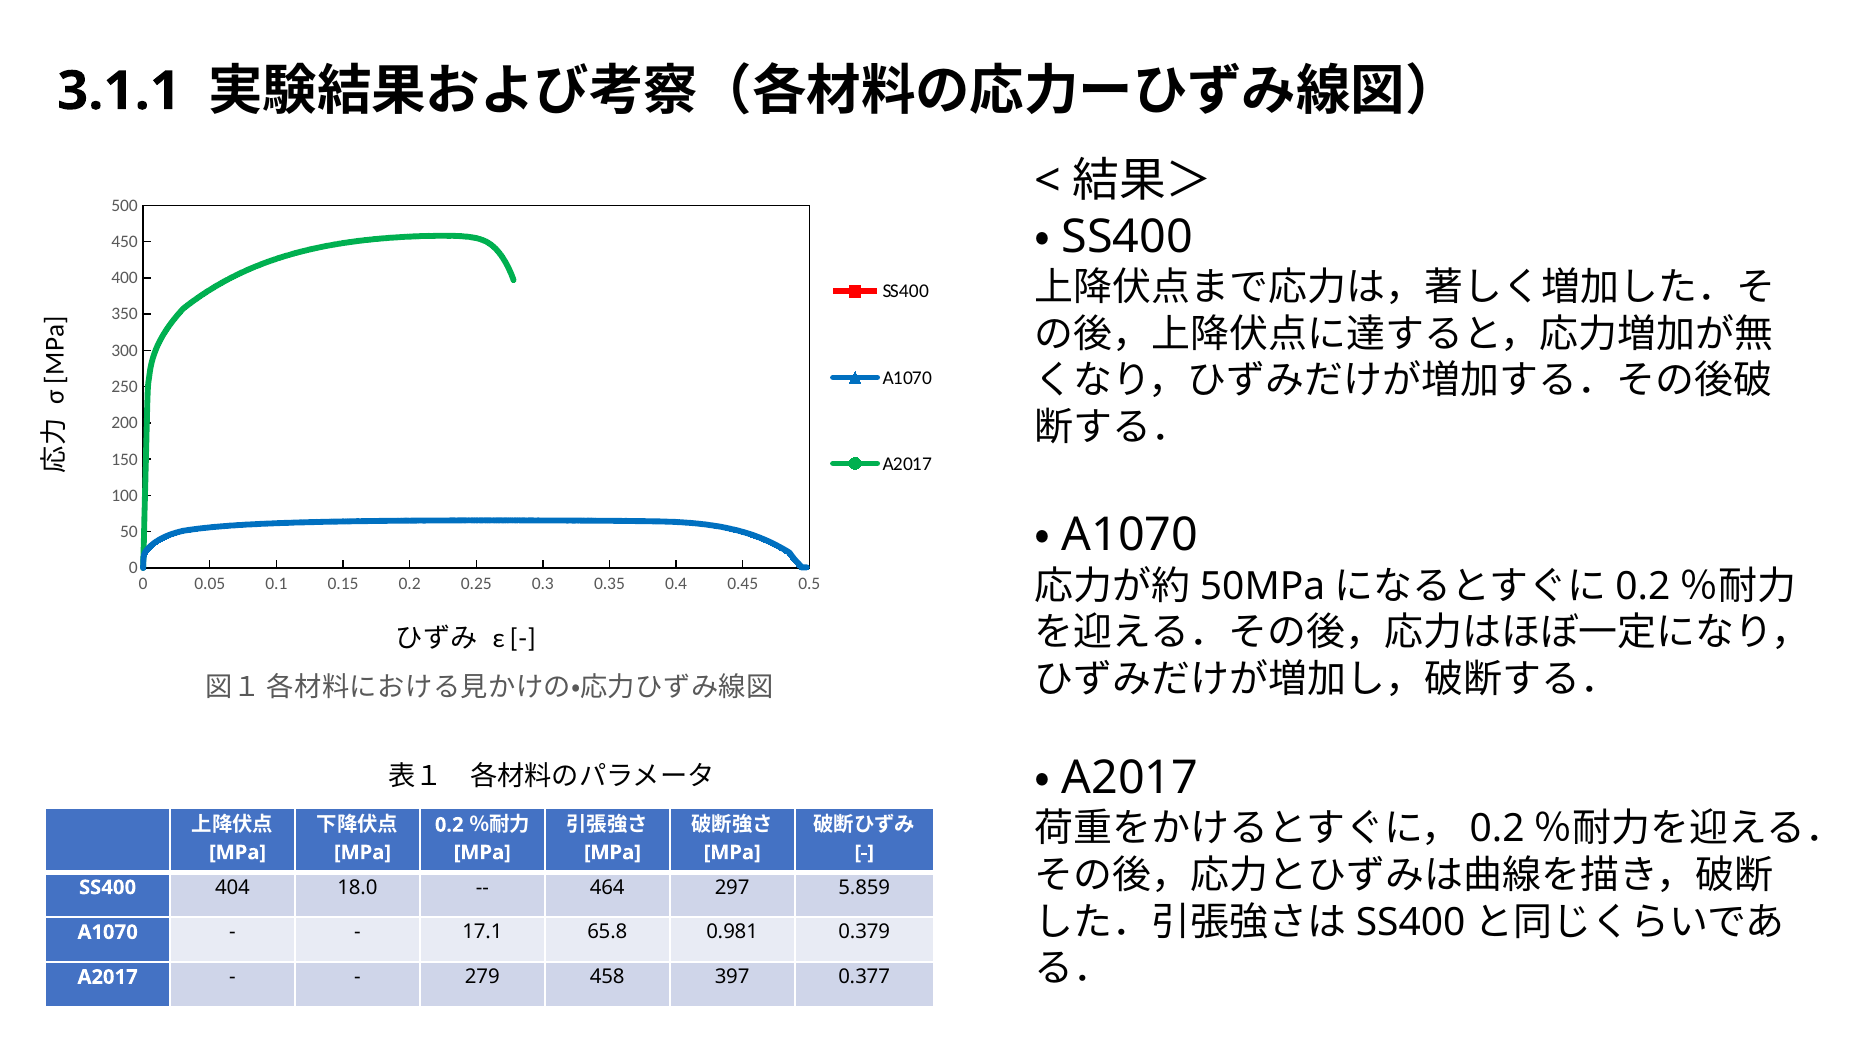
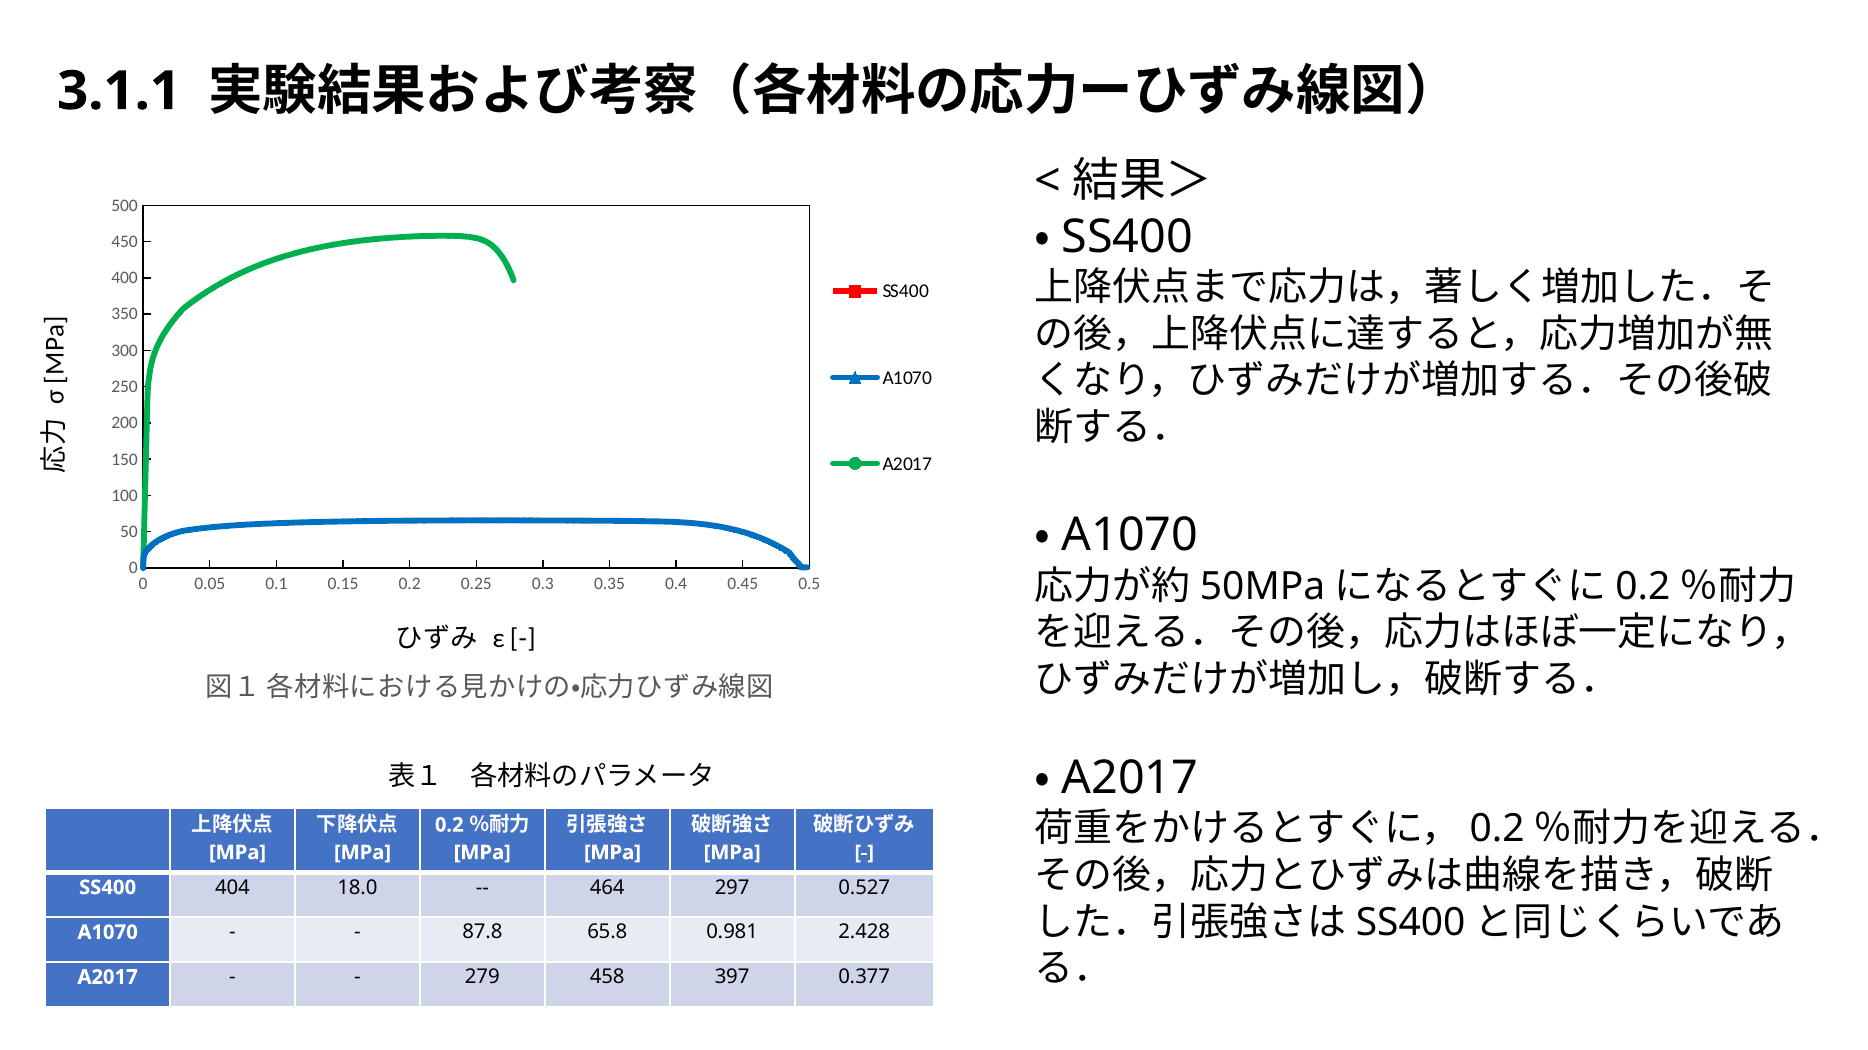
5.859: 5.859 -> 0.527
17.1: 17.1 -> 87.8
0.379: 0.379 -> 2.428
